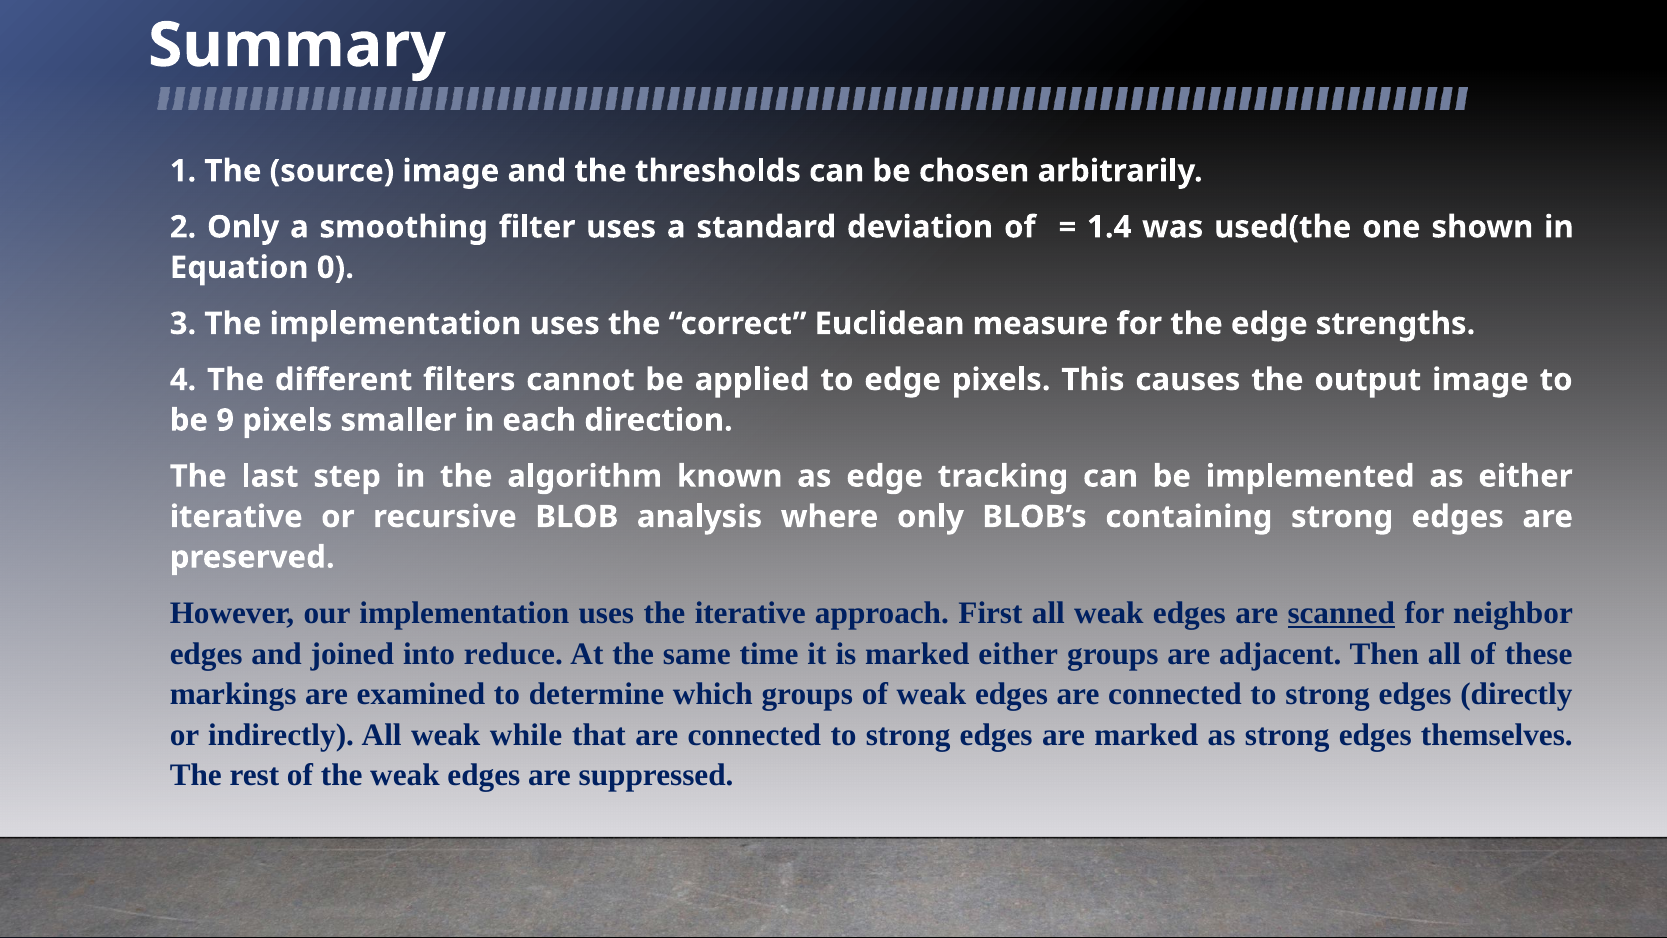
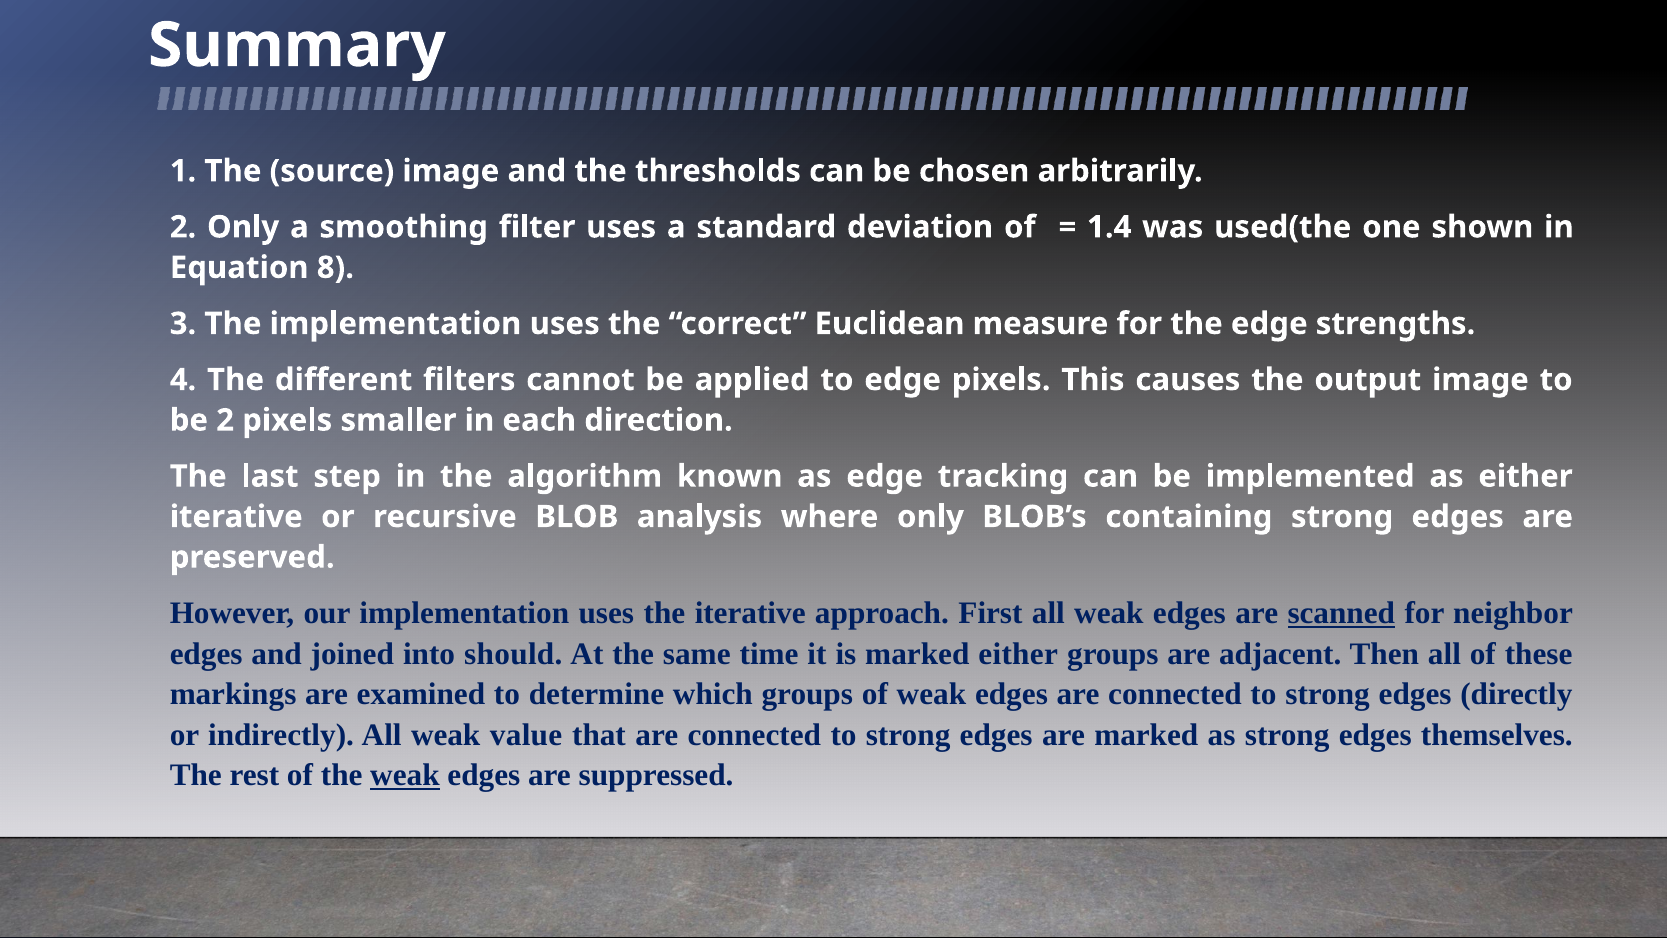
0: 0 -> 8
be 9: 9 -> 2
reduce: reduce -> should
while: while -> value
weak at (405, 775) underline: none -> present
